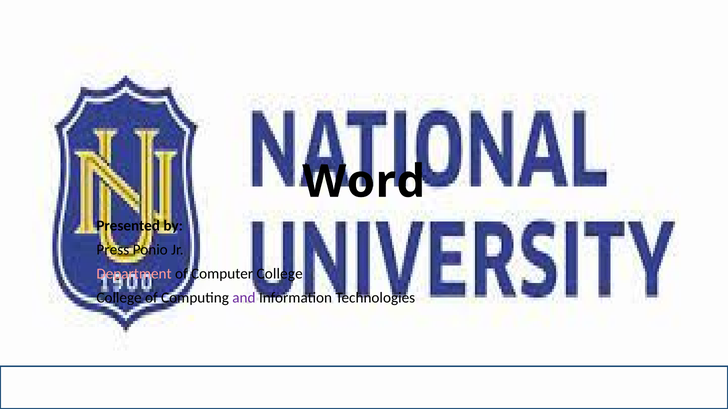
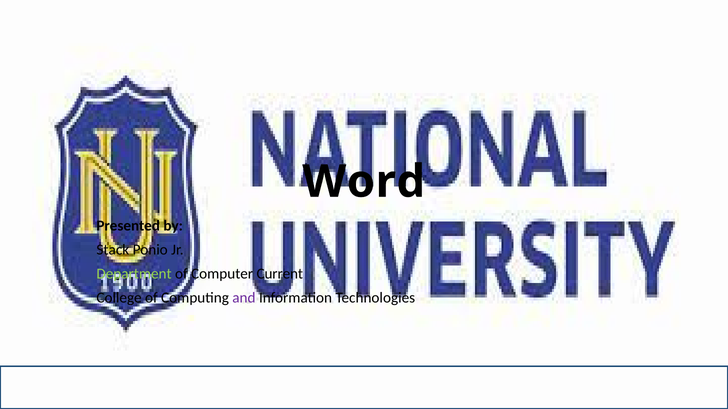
Press: Press -> Stack
Department colour: pink -> light green
Computer College: College -> Current
